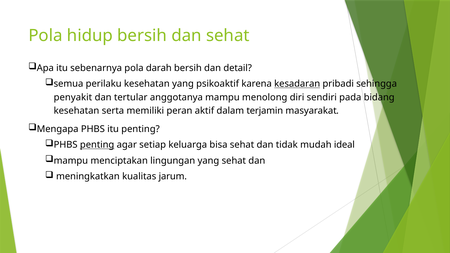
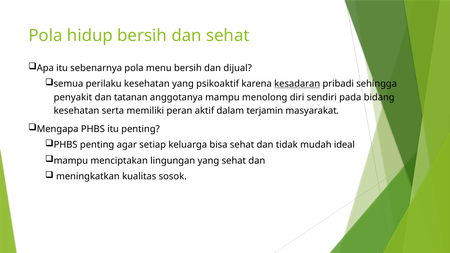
darah: darah -> menu
detail: detail -> dijual
tertular: tertular -> tatanan
penting at (97, 145) underline: present -> none
jarum: jarum -> sosok
